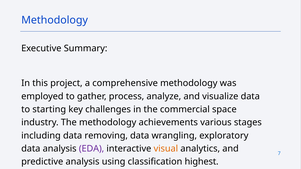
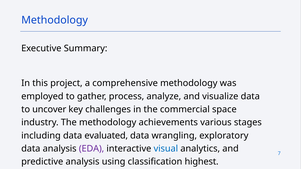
starting: starting -> uncover
removing: removing -> evaluated
visual colour: orange -> blue
